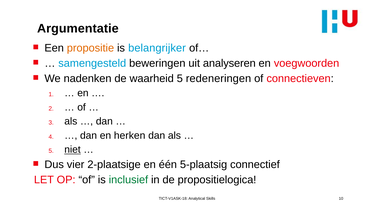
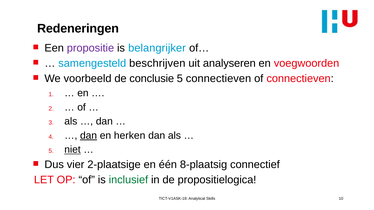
Argumentatie: Argumentatie -> Redeneringen
propositie colour: orange -> purple
beweringen: beweringen -> beschrijven
nadenken: nadenken -> voorbeeld
waarheid: waarheid -> conclusie
5 redeneringen: redeneringen -> connectieven
dan at (89, 136) underline: none -> present
5-plaatsig: 5-plaatsig -> 8-plaatsig
